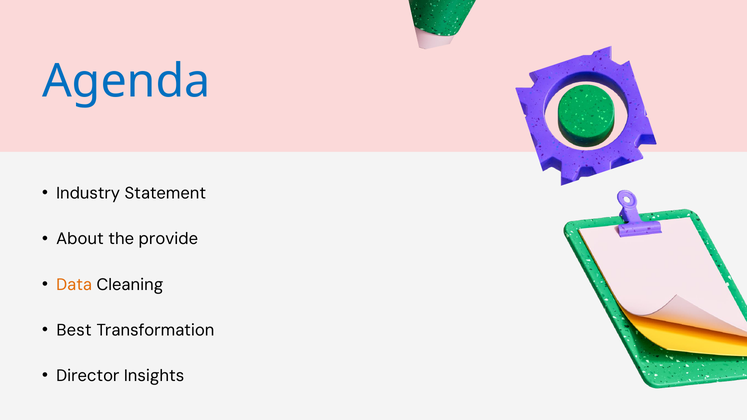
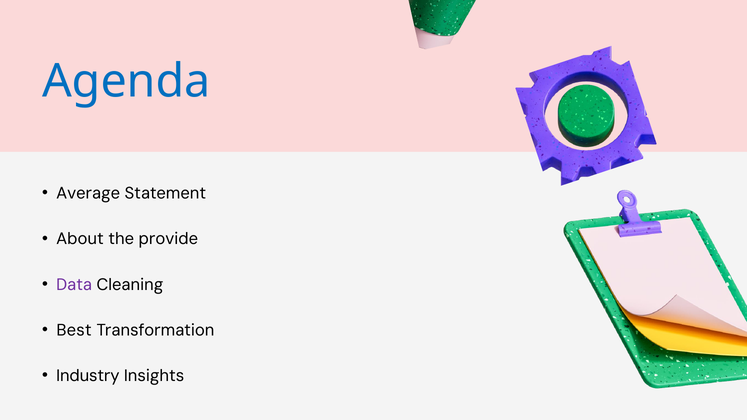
Industry: Industry -> Average
Data colour: orange -> purple
Director: Director -> Industry
